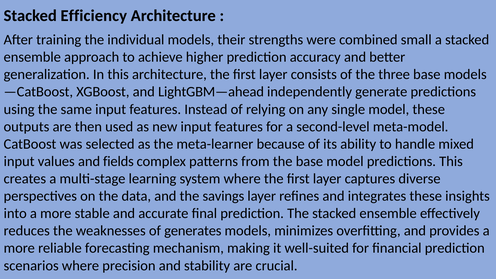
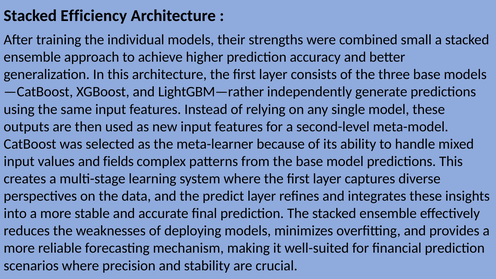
LightGBM—ahead: LightGBM—ahead -> LightGBM—rather
savings: savings -> predict
generates: generates -> deploying
